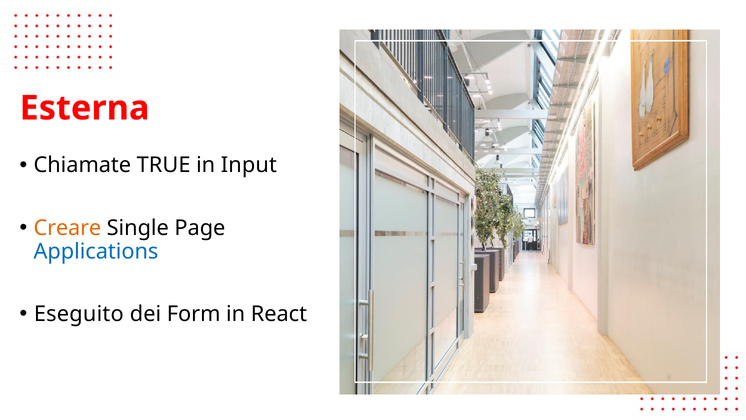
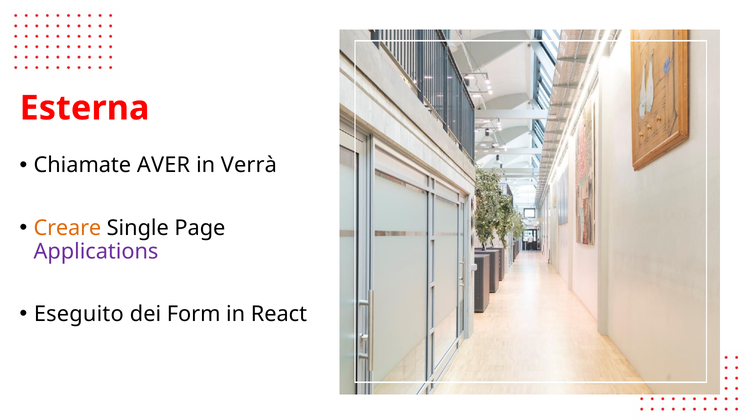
TRUE: TRUE -> AVER
Input: Input -> Verrà
Applications colour: blue -> purple
